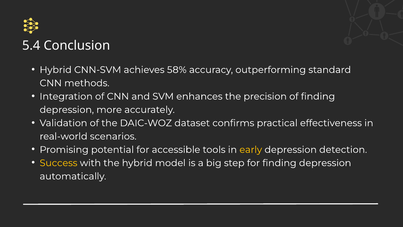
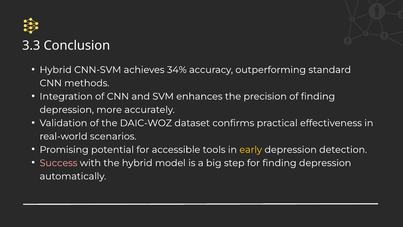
5.4: 5.4 -> 3.3
58%: 58% -> 34%
Success colour: yellow -> pink
